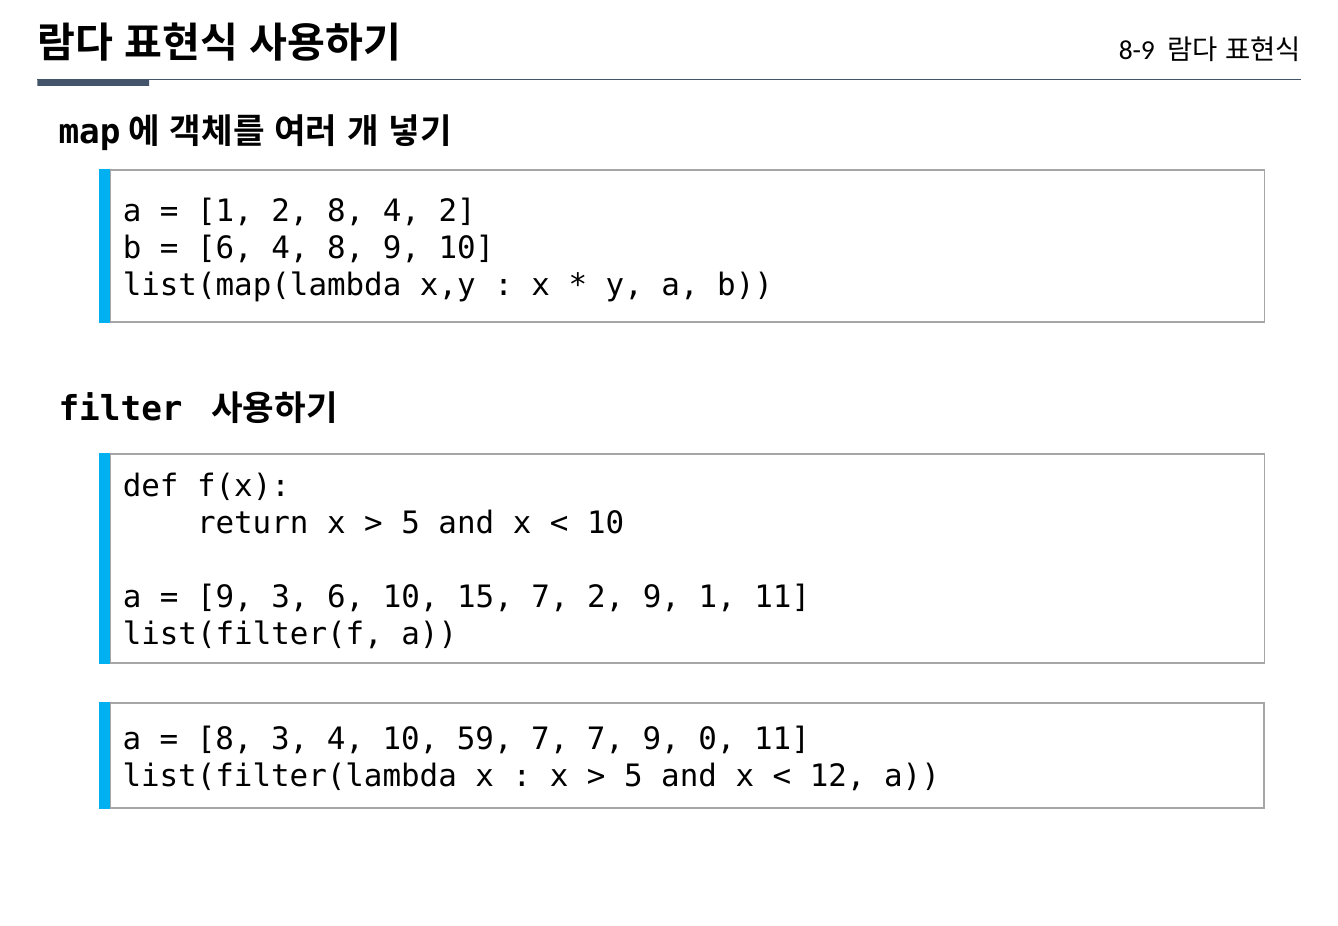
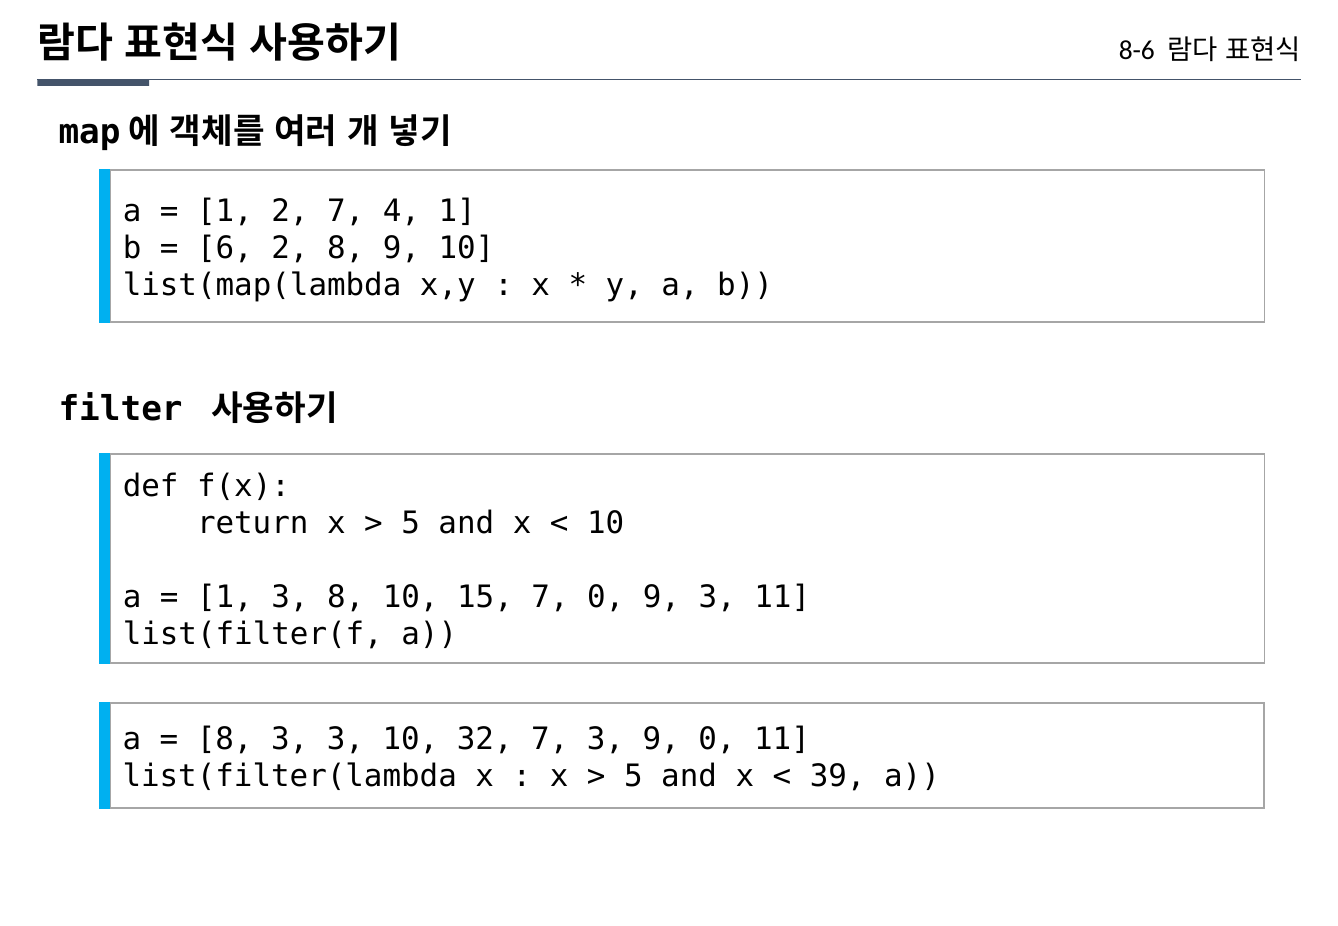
8-9: 8-9 -> 8-6
2 8: 8 -> 7
4 2: 2 -> 1
6 4: 4 -> 2
9 at (225, 598): 9 -> 1
3 6: 6 -> 8
7 2: 2 -> 0
9 1: 1 -> 3
3 4: 4 -> 3
59: 59 -> 32
7 7: 7 -> 3
12: 12 -> 39
